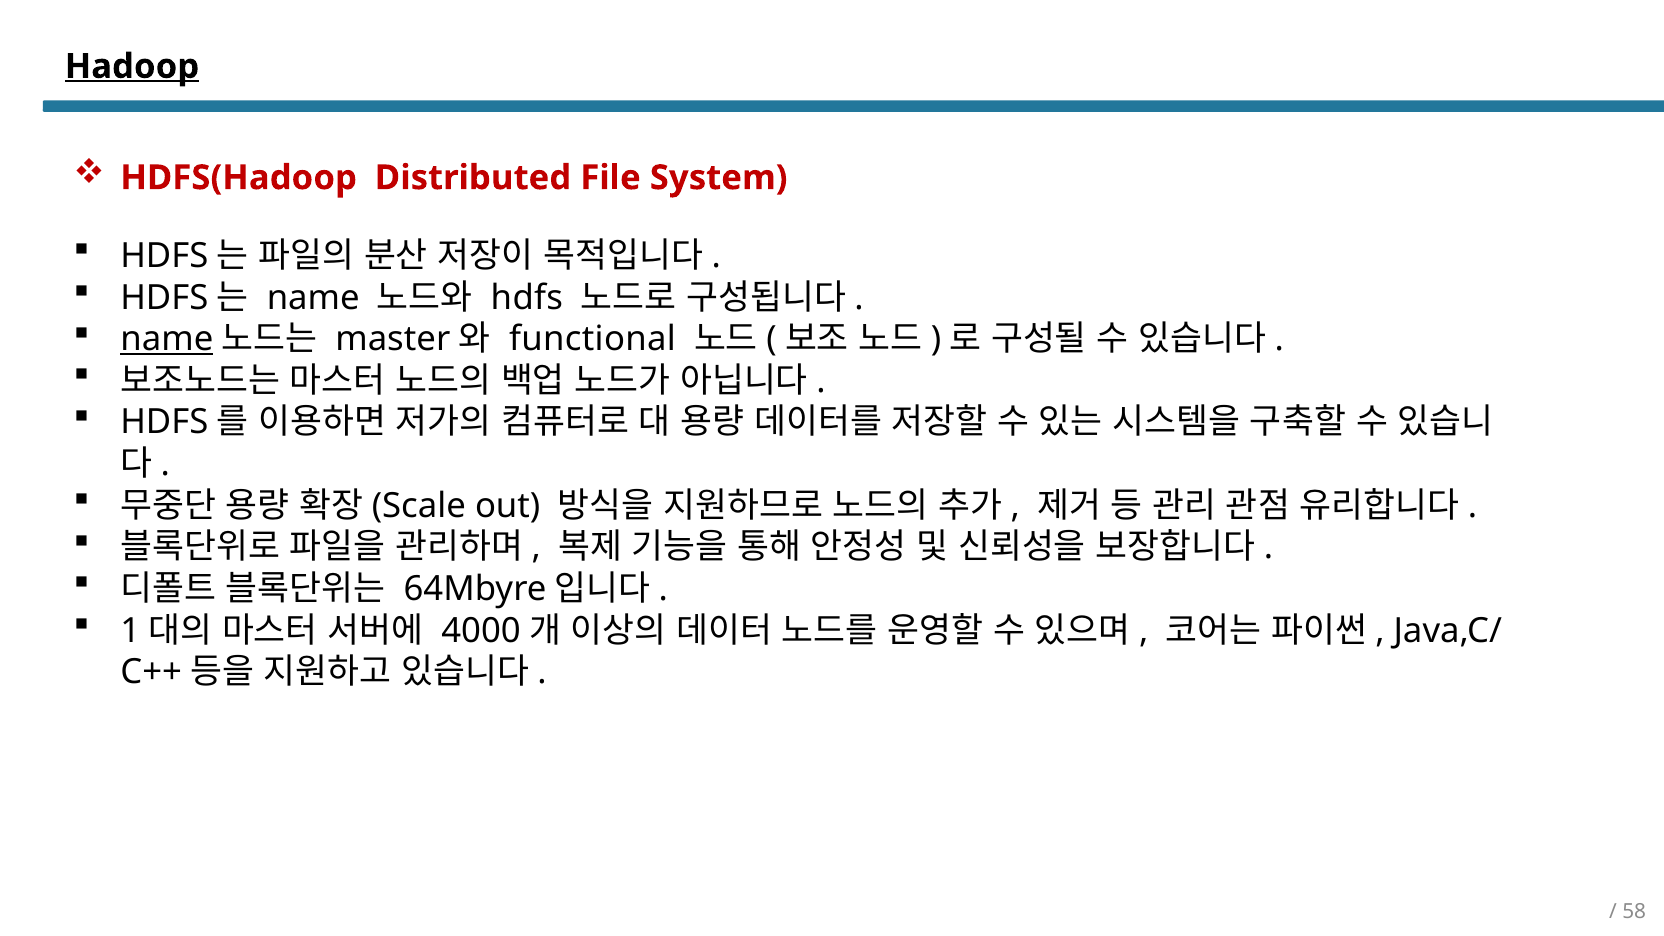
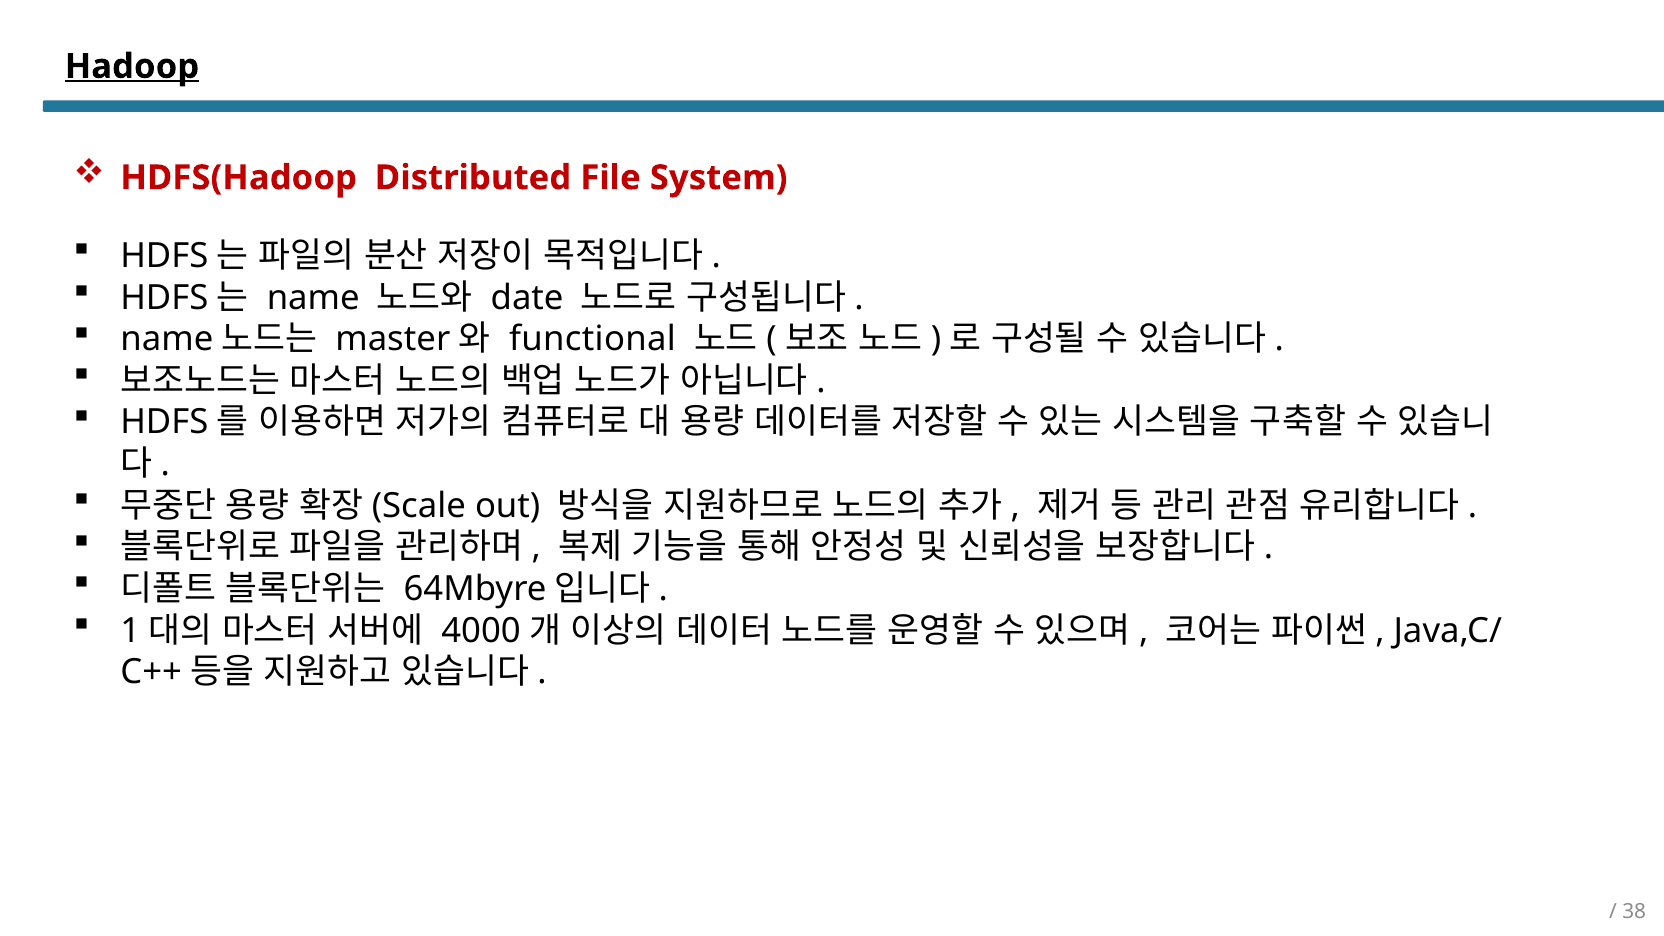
hdfs at (527, 298): hdfs -> date
name at (167, 339) underline: present -> none
58: 58 -> 38
